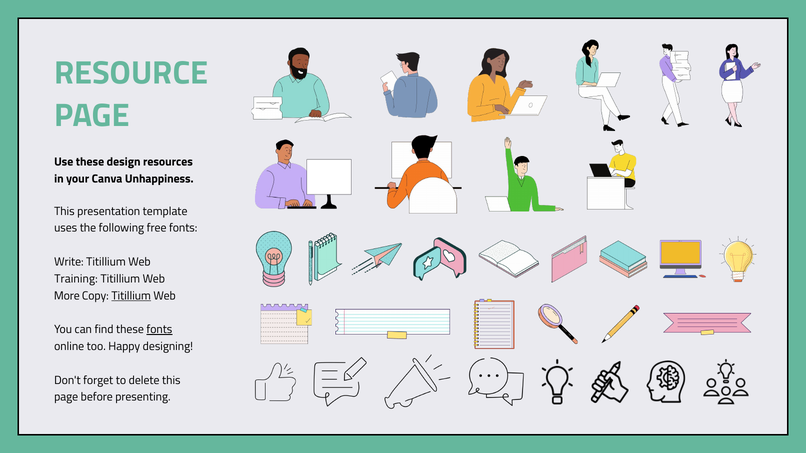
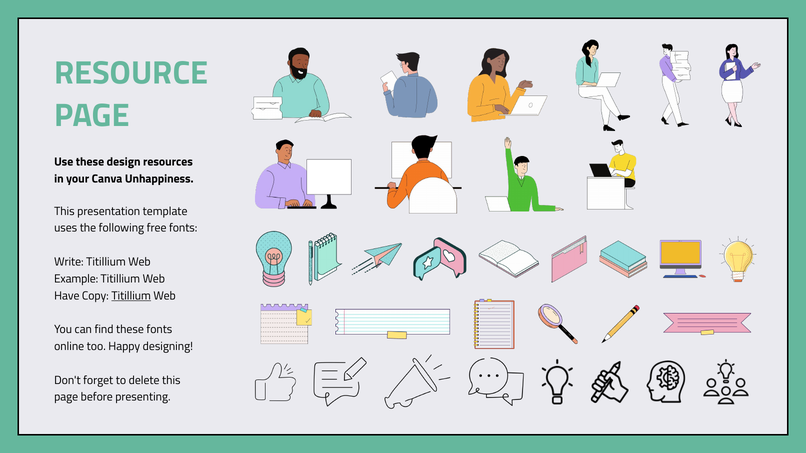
Training: Training -> Example
More: More -> Have
fonts at (159, 330) underline: present -> none
